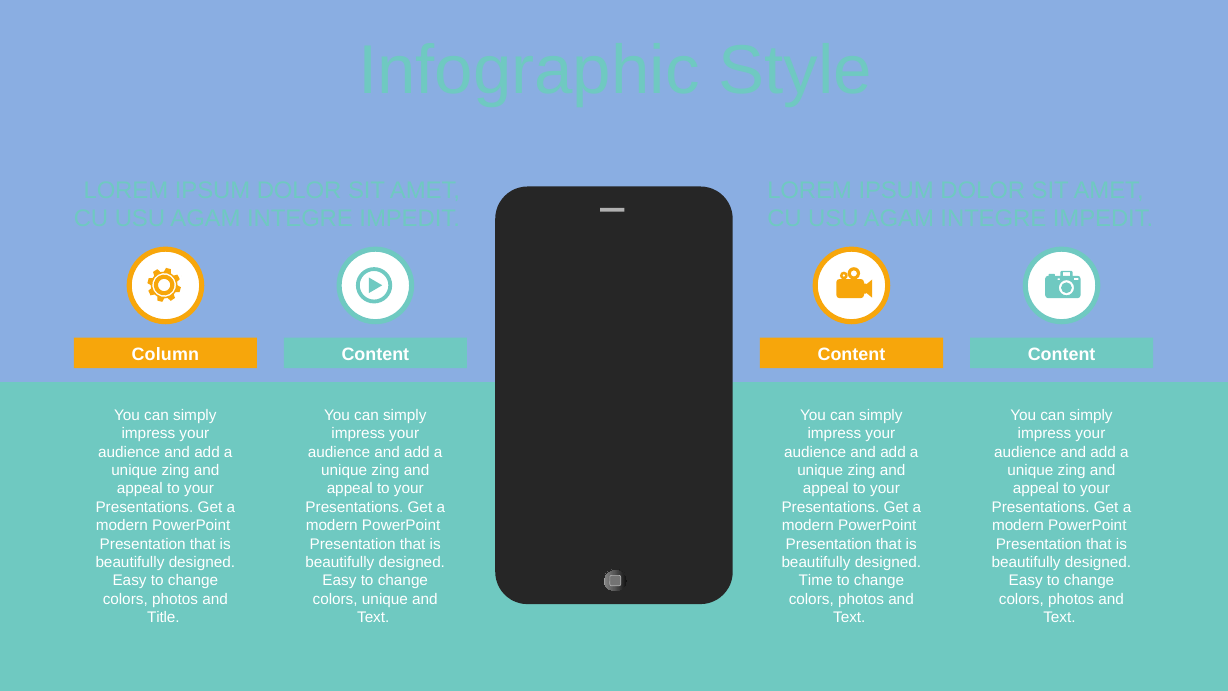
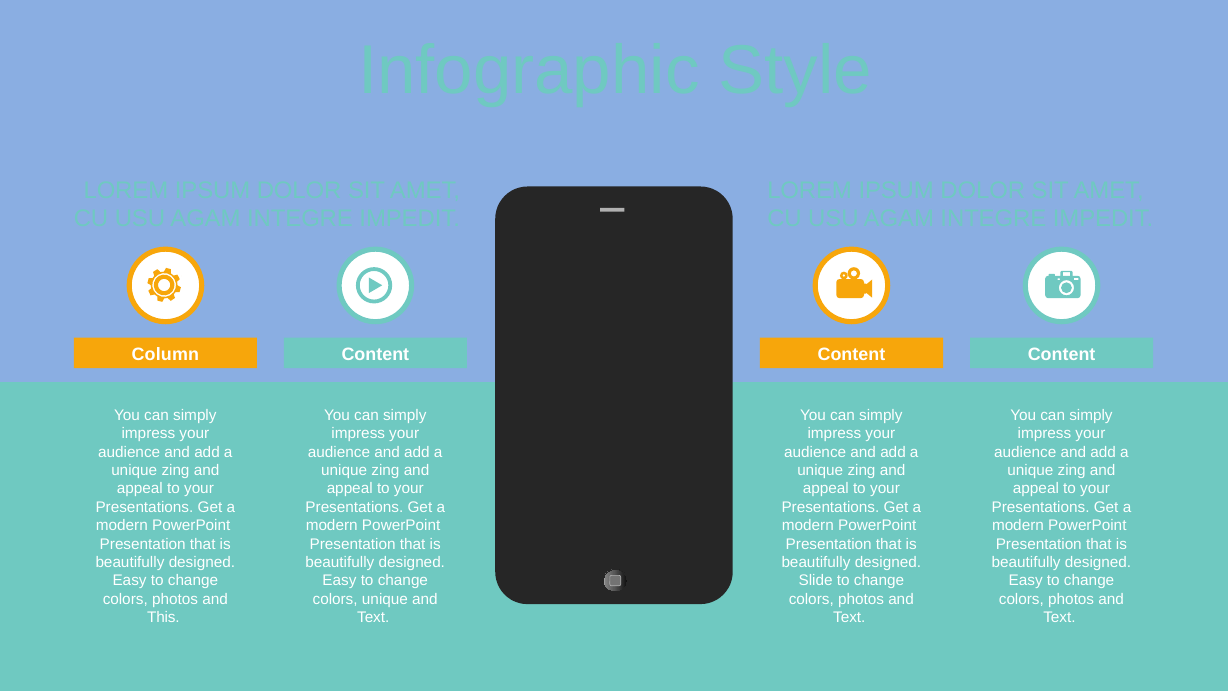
Time: Time -> Slide
Title: Title -> This
